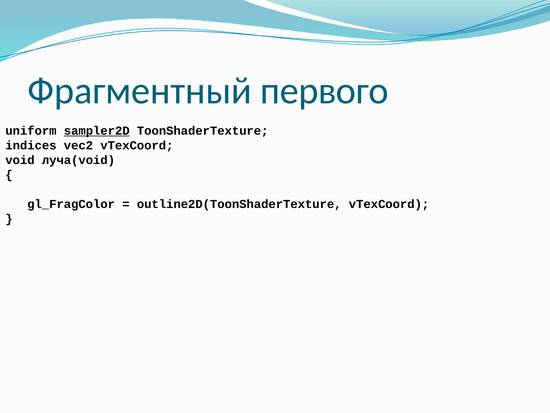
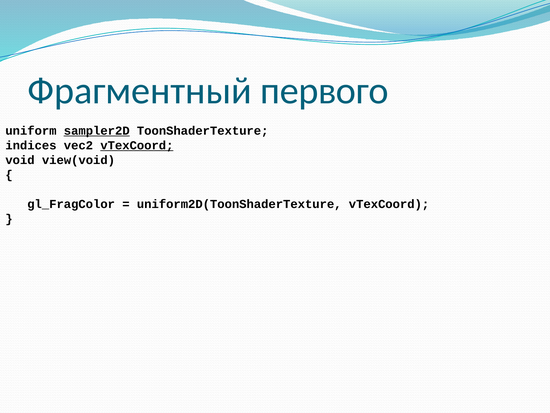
vTexCoord at (137, 145) underline: none -> present
луча(void: луча(void -> view(void
outline2D(ToonShaderTexture: outline2D(ToonShaderTexture -> uniform2D(ToonShaderTexture
